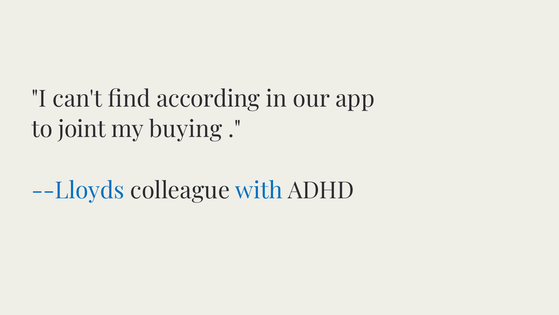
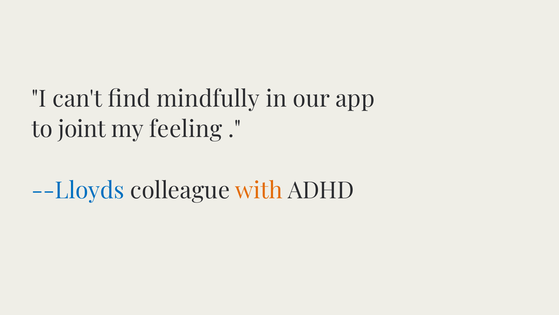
according: according -> mindfully
buying: buying -> feeling
with colour: blue -> orange
